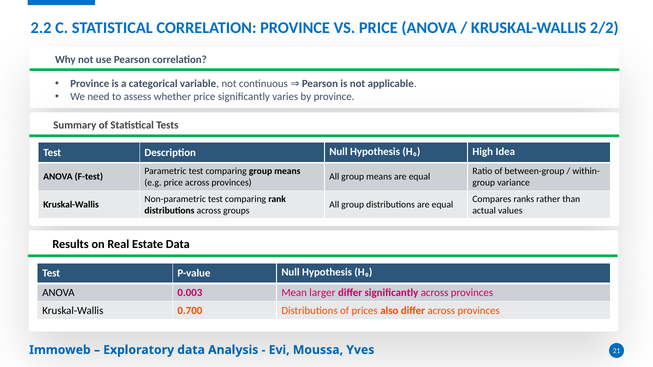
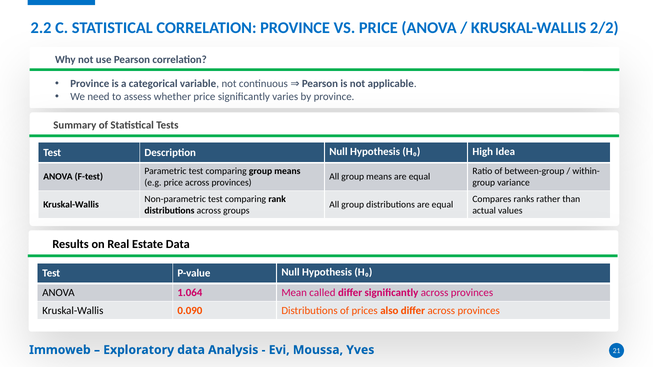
0.003: 0.003 -> 1.064
larger: larger -> called
0.700: 0.700 -> 0.090
